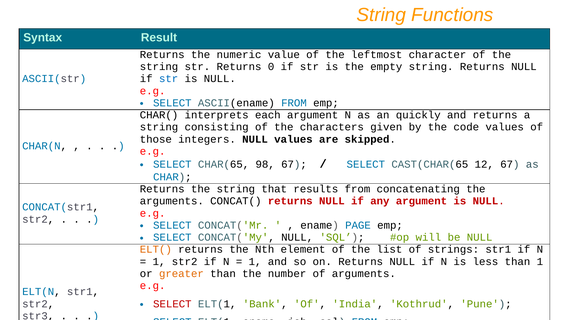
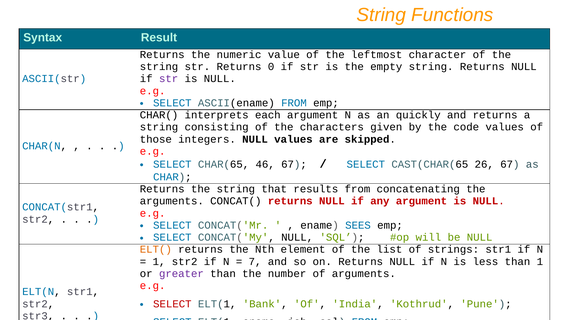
str at (169, 79) colour: blue -> purple
98: 98 -> 46
12: 12 -> 26
PAGE: PAGE -> SEES
1 at (255, 262): 1 -> 7
greater colour: orange -> purple
